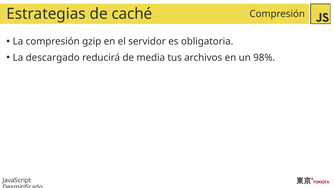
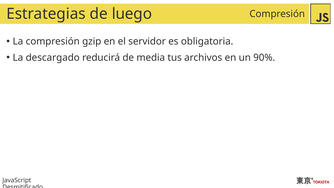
caché: caché -> luego
98%: 98% -> 90%
